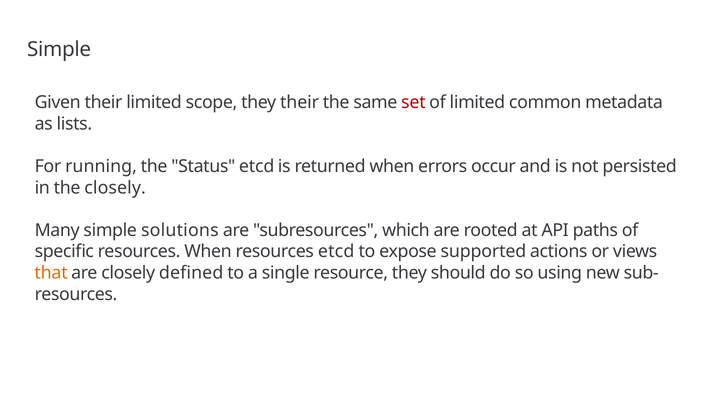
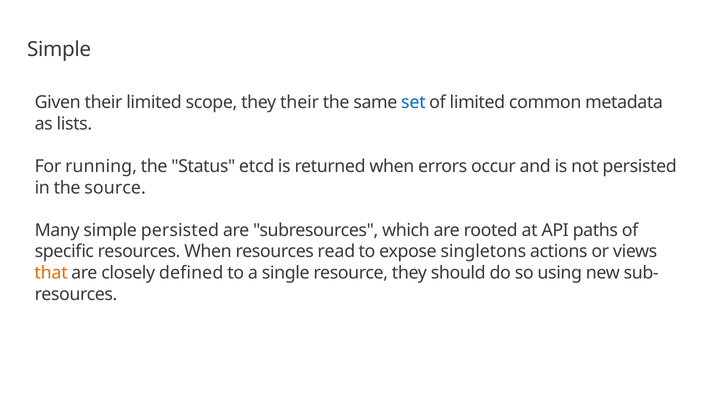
set colour: red -> blue
the closely: closely -> source
simple solutions: solutions -> persisted
resources etcd: etcd -> read
supported: supported -> singletons
